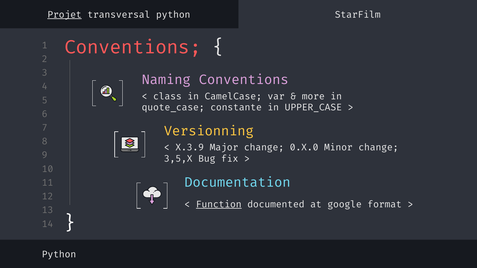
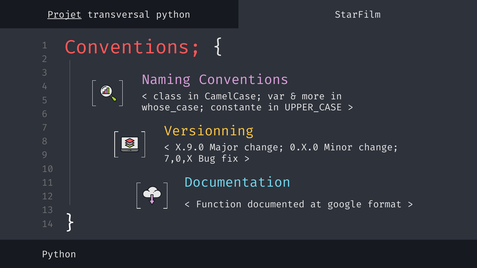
quote_case: quote_case -> whose_case
X.3.9: X.3.9 -> X.9.0
3,5,X: 3,5,X -> 7,0,X
Function underline: present -> none
